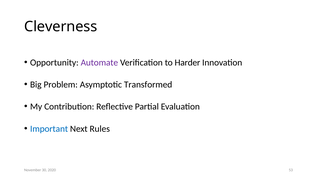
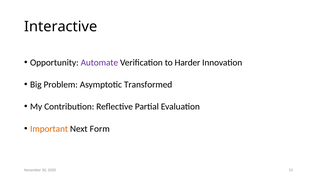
Cleverness: Cleverness -> Interactive
Important colour: blue -> orange
Rules: Rules -> Form
